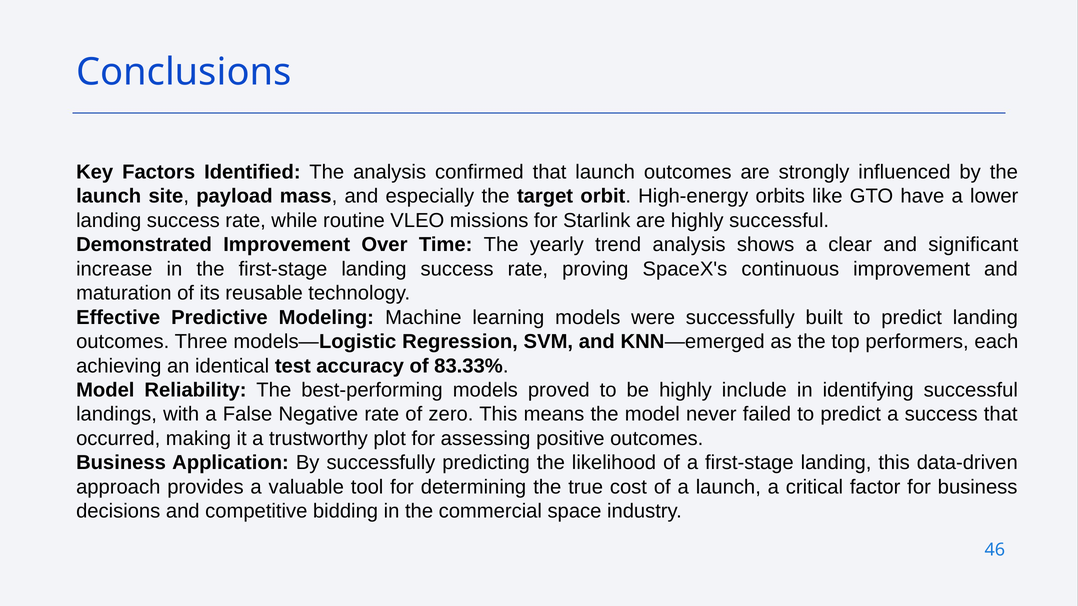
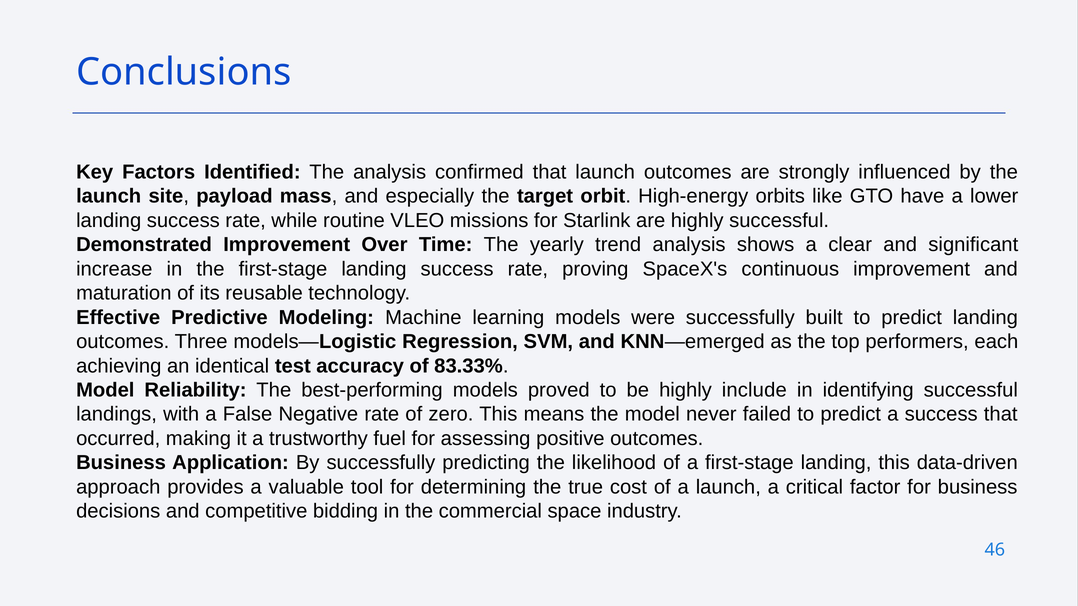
plot: plot -> fuel
